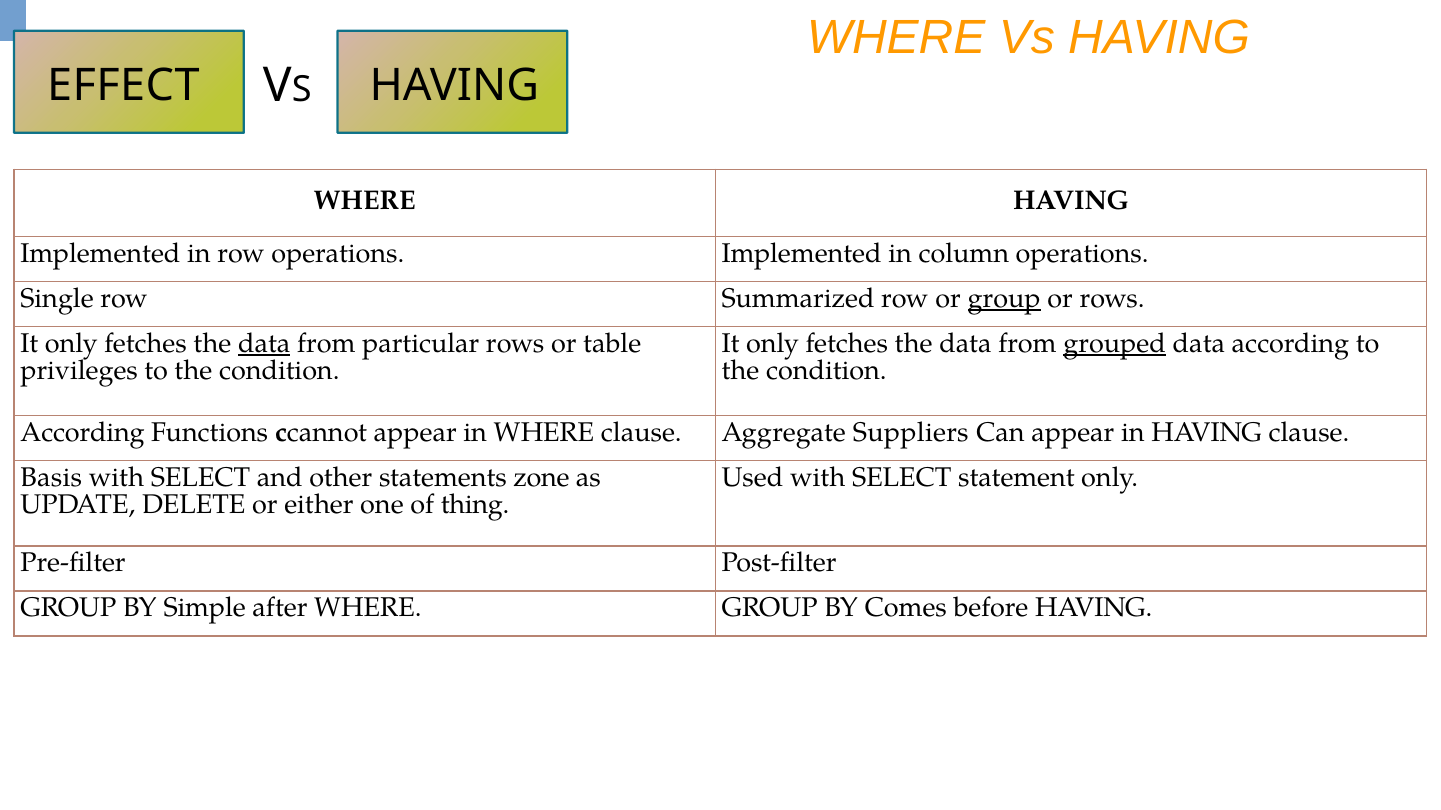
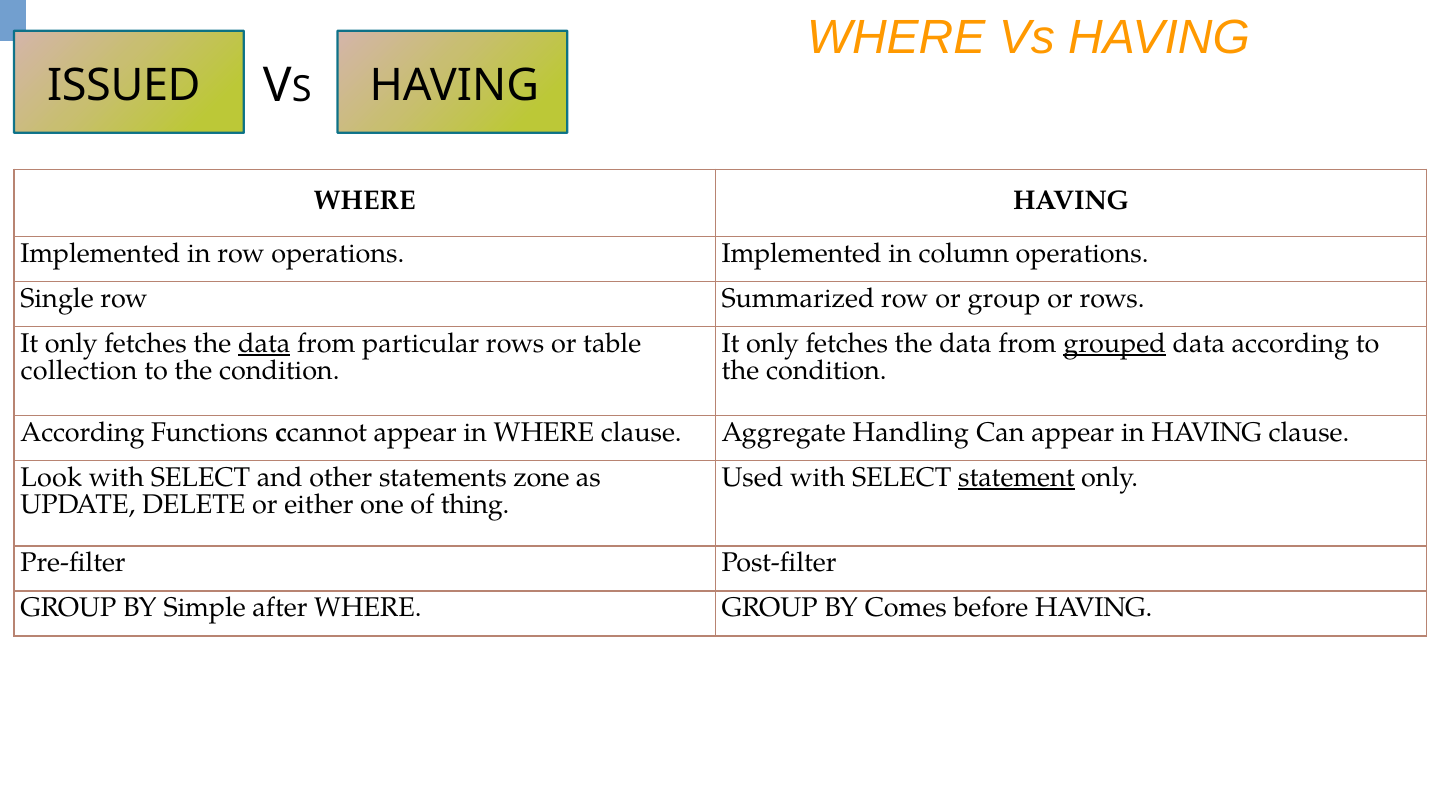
EFFECT: EFFECT -> ISSUED
group at (1004, 299) underline: present -> none
privileges: privileges -> collection
Suppliers: Suppliers -> Handling
Basis: Basis -> Look
statement underline: none -> present
